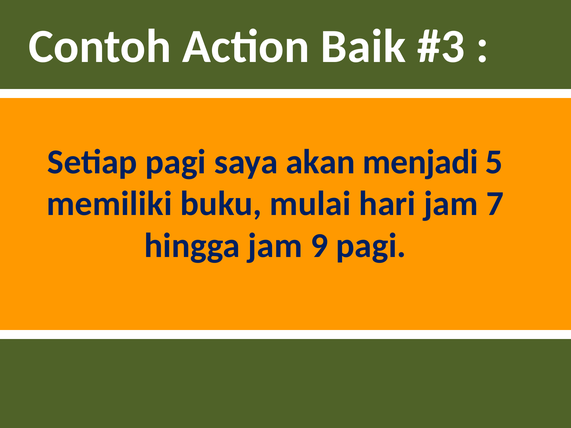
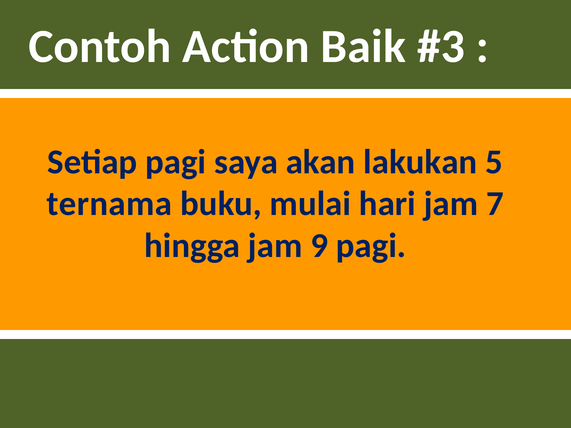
menjadi: menjadi -> lakukan
memiliki: memiliki -> ternama
